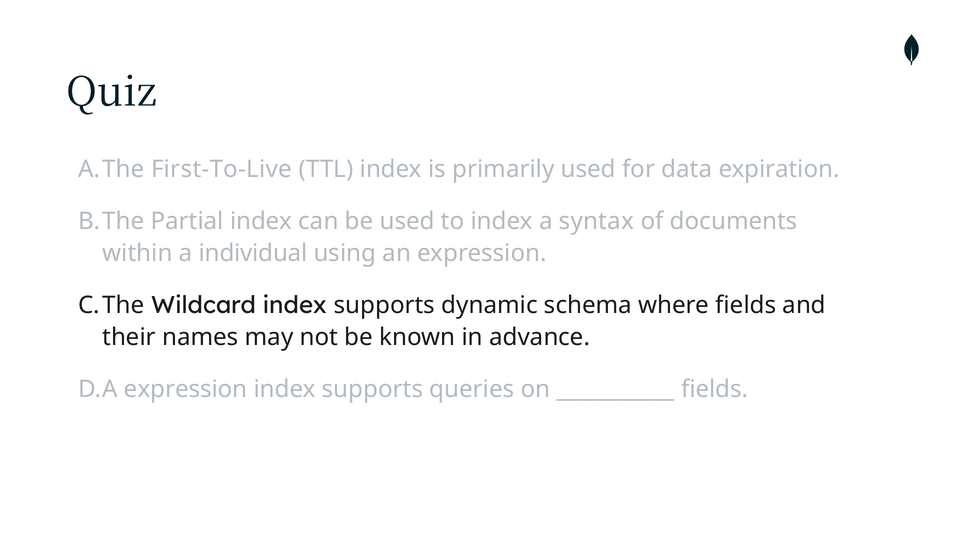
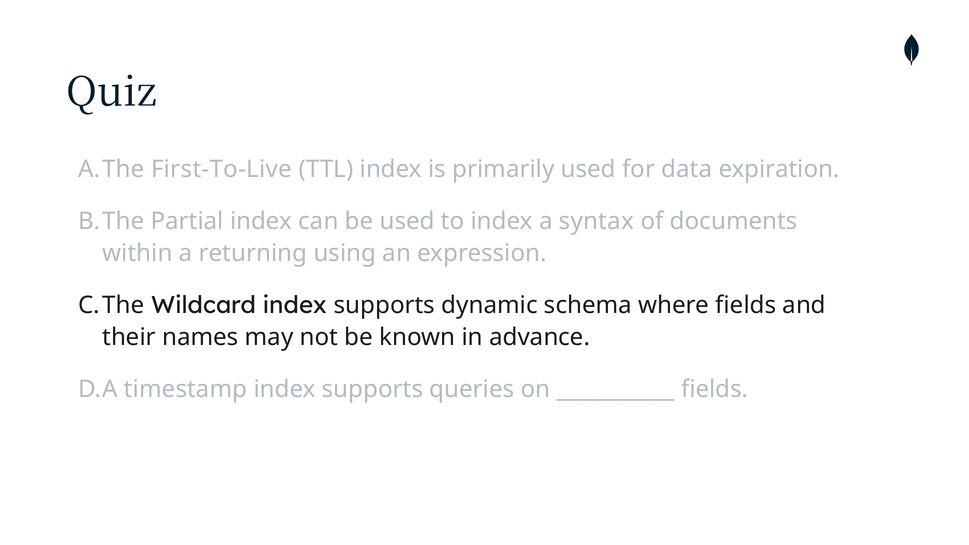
individual: individual -> returning
expression at (186, 389): expression -> timestamp
